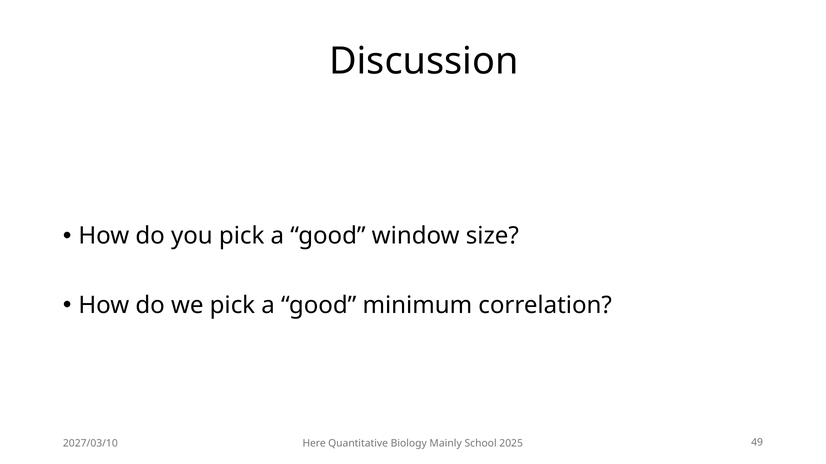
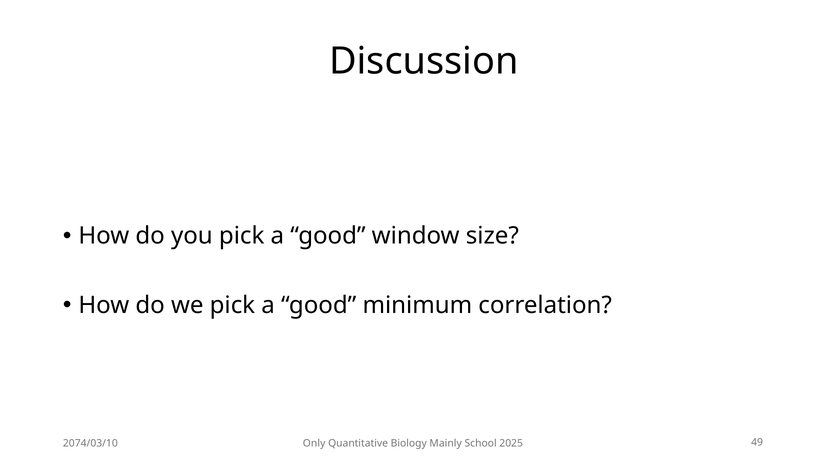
2027/03/10: 2027/03/10 -> 2074/03/10
Here: Here -> Only
